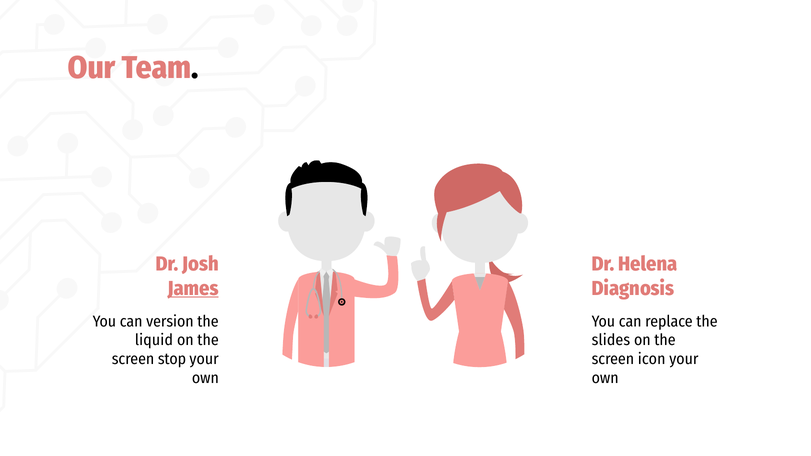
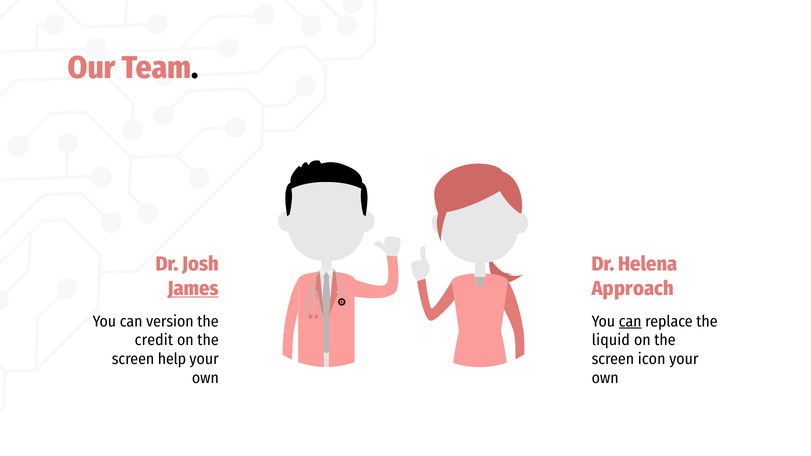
Diagnosis: Diagnosis -> Approach
can at (630, 321) underline: none -> present
liquid: liquid -> credit
slides: slides -> liquid
stop: stop -> help
